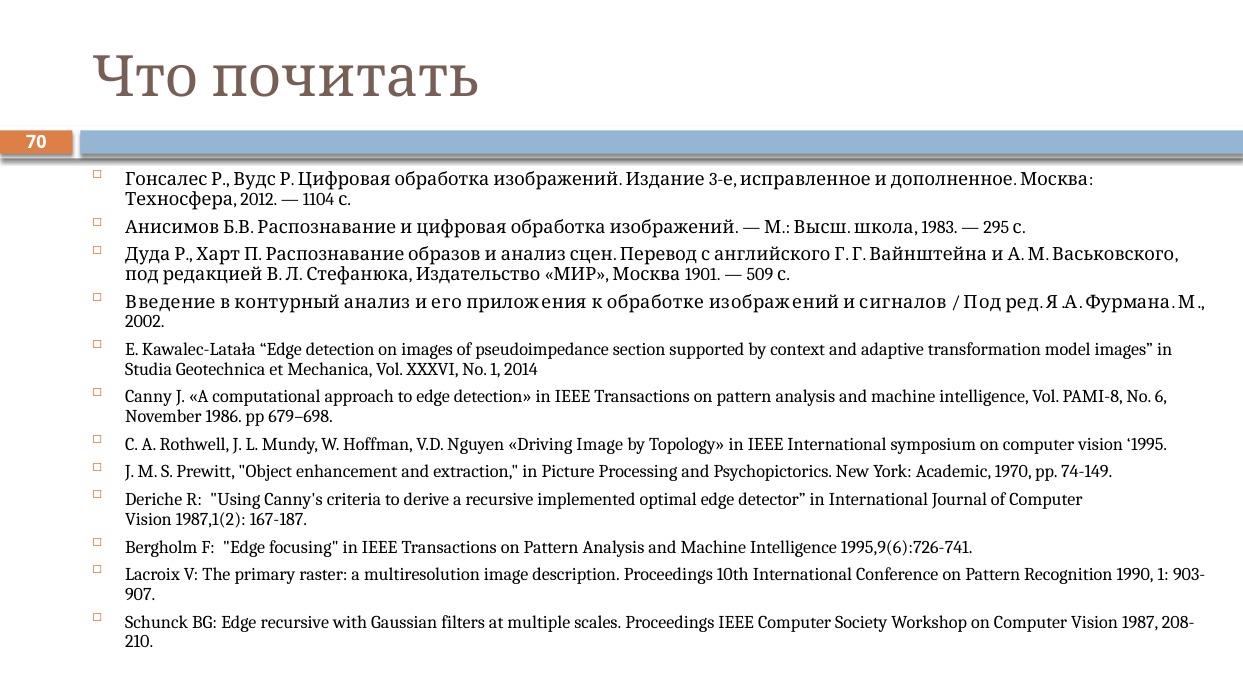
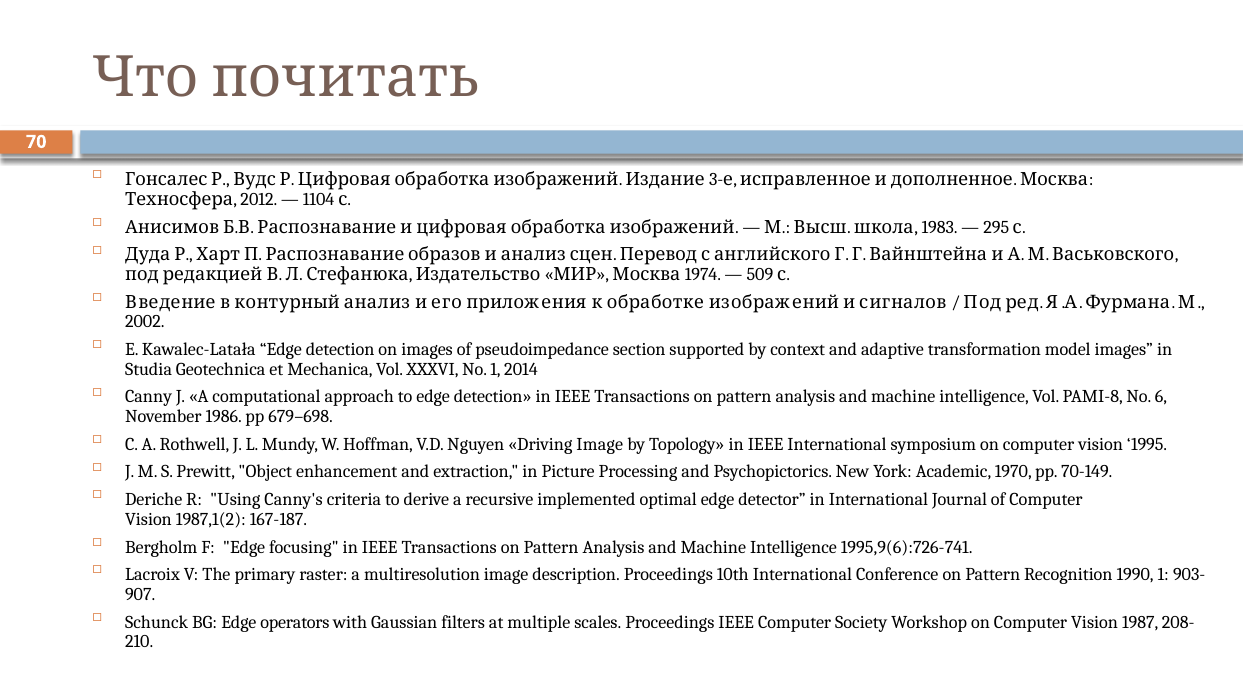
1901: 1901 -> 1974
74-149: 74-149 -> 70-149
Edge recursive: recursive -> operators
